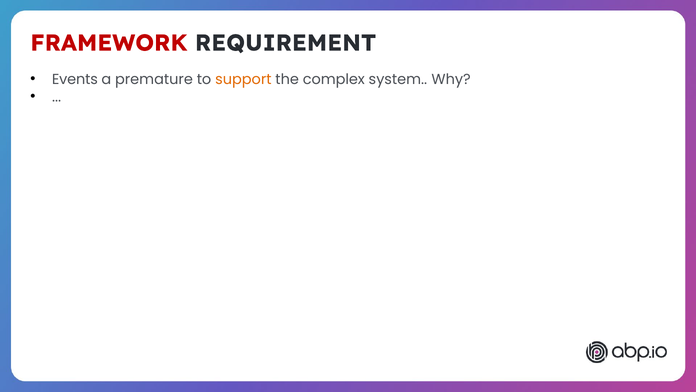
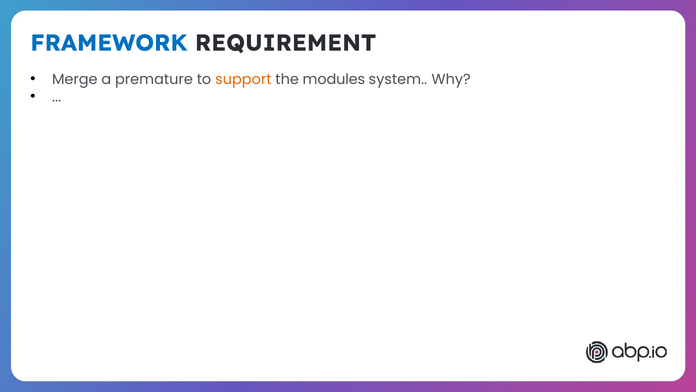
FRAMEWORK colour: red -> blue
Events: Events -> Merge
complex: complex -> modules
